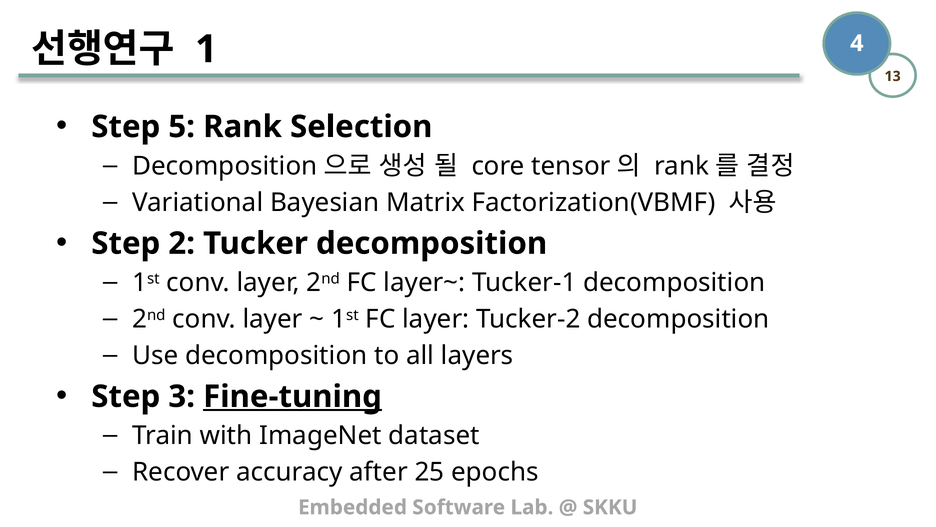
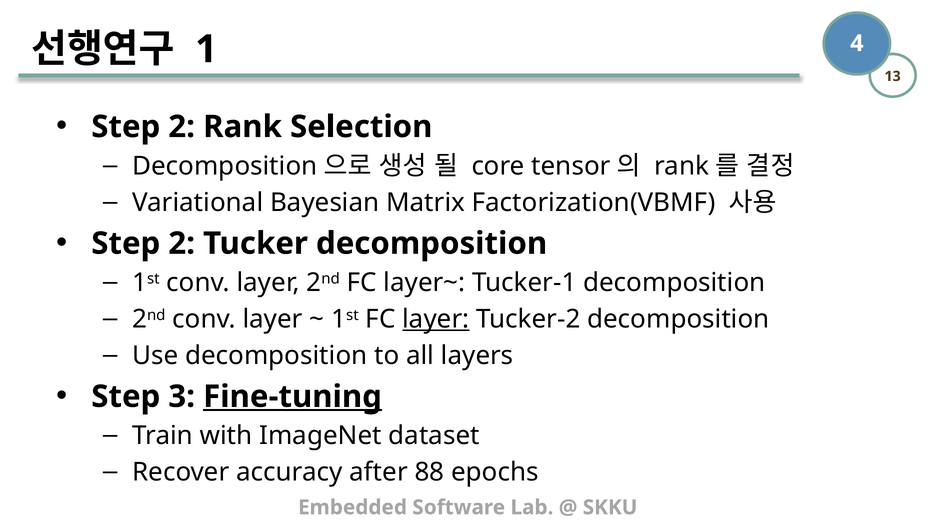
5 at (182, 127): 5 -> 2
layer at (436, 319) underline: none -> present
25: 25 -> 88
